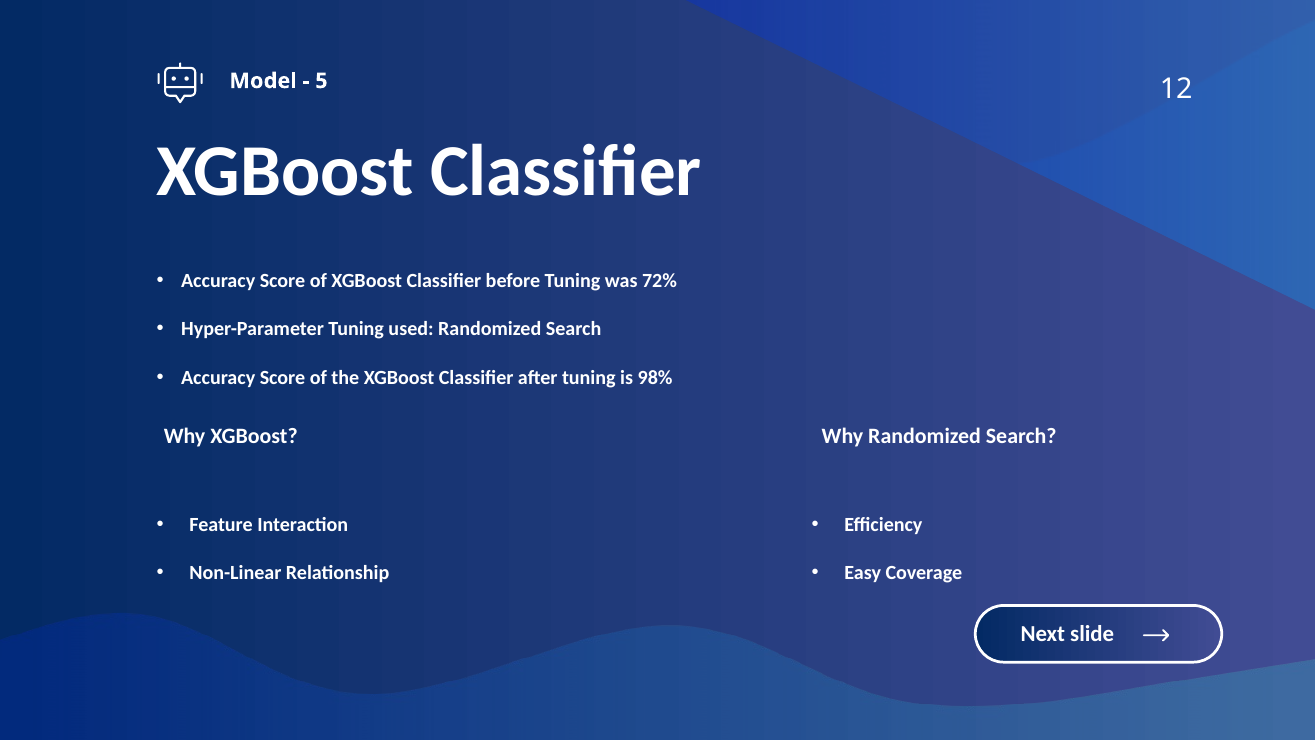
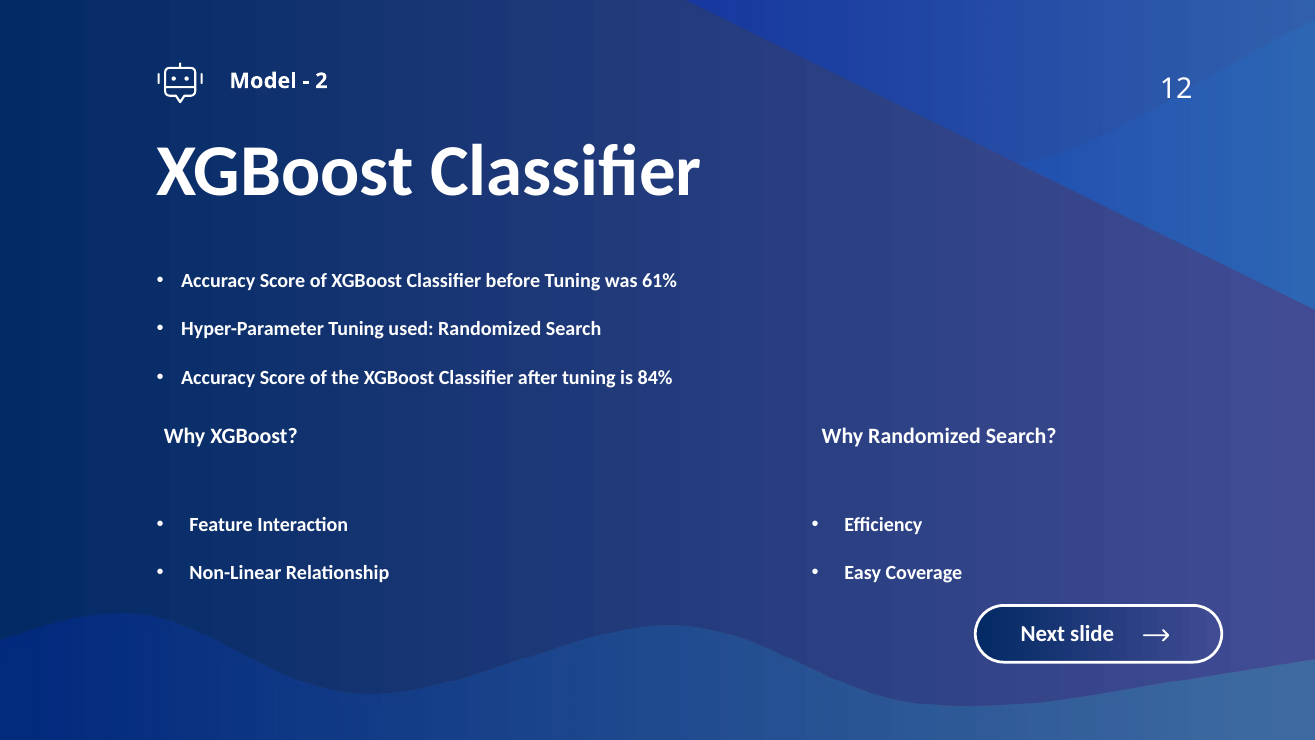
5: 5 -> 2
72%: 72% -> 61%
98%: 98% -> 84%
